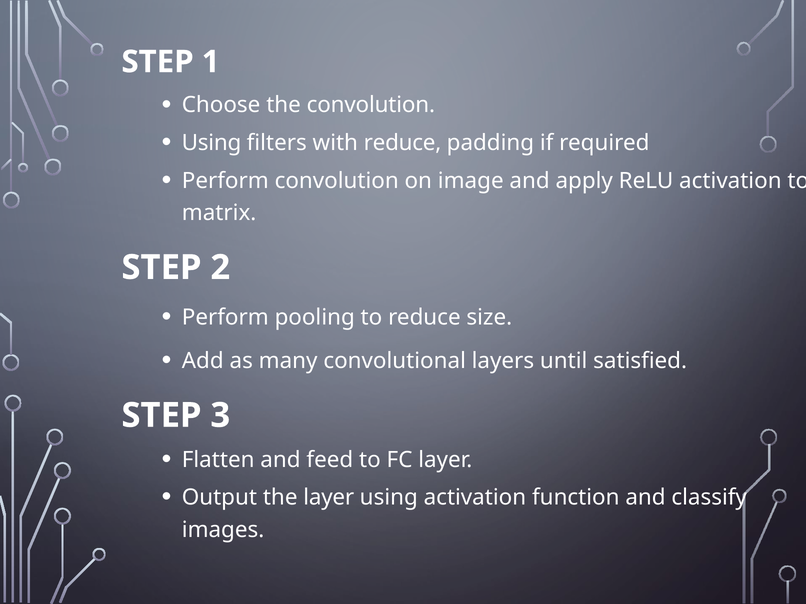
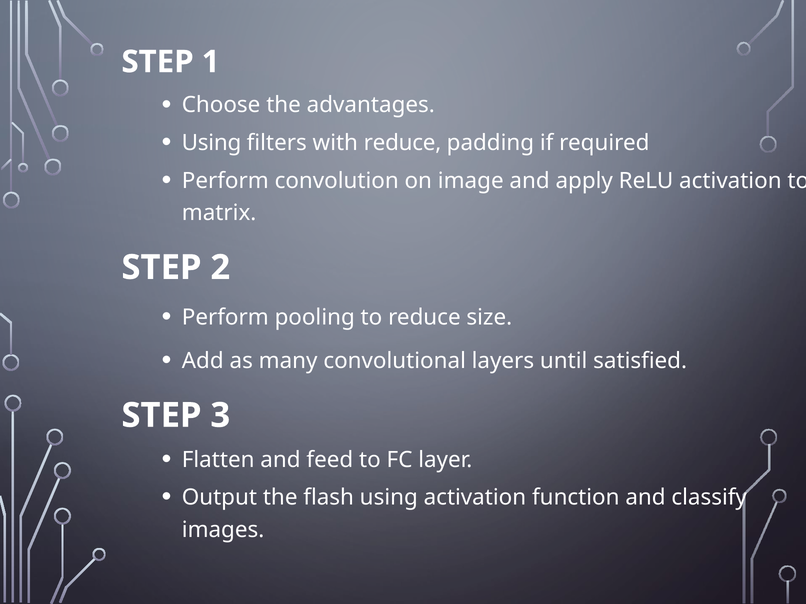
the convolution: convolution -> advantages
the layer: layer -> flash
